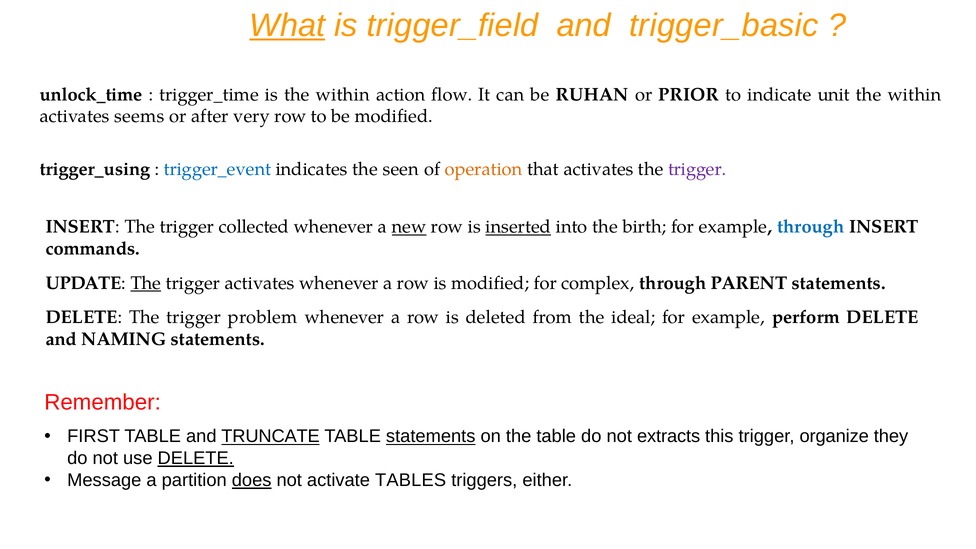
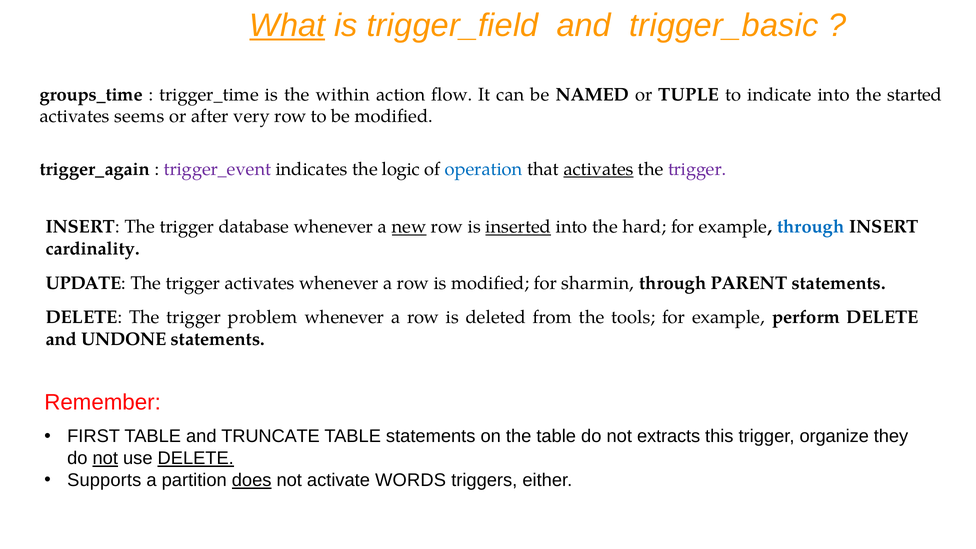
unlock_time: unlock_time -> groups_time
RUHAN: RUHAN -> NAMED
PRIOR: PRIOR -> TUPLE
indicate unit: unit -> into
within at (914, 94): within -> started
trigger_using: trigger_using -> trigger_again
trigger_event colour: blue -> purple
seen: seen -> logic
operation colour: orange -> blue
activates at (599, 169) underline: none -> present
collected: collected -> database
birth: birth -> hard
commands: commands -> cardinality
The at (146, 283) underline: present -> none
complex: complex -> sharmin
ideal: ideal -> tools
NAMING: NAMING -> UNDONE
TRUNCATE underline: present -> none
statements at (431, 436) underline: present -> none
not at (105, 458) underline: none -> present
Message: Message -> Supports
TABLES: TABLES -> WORDS
